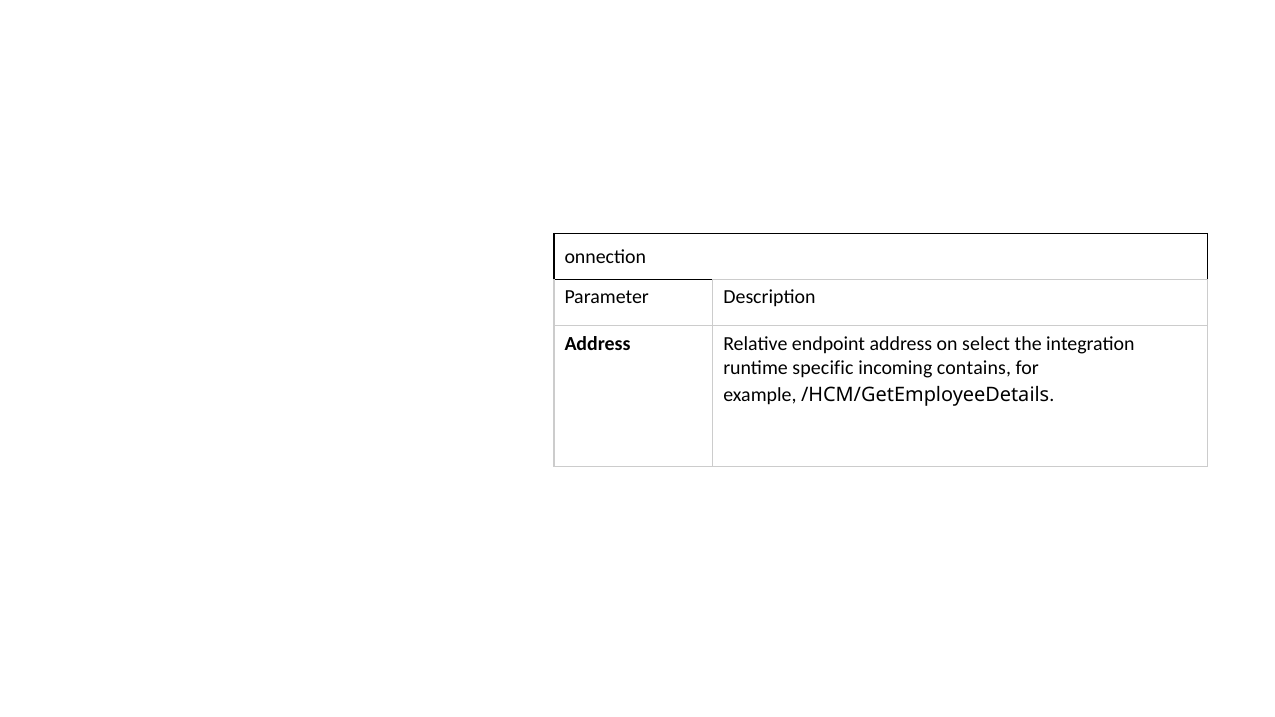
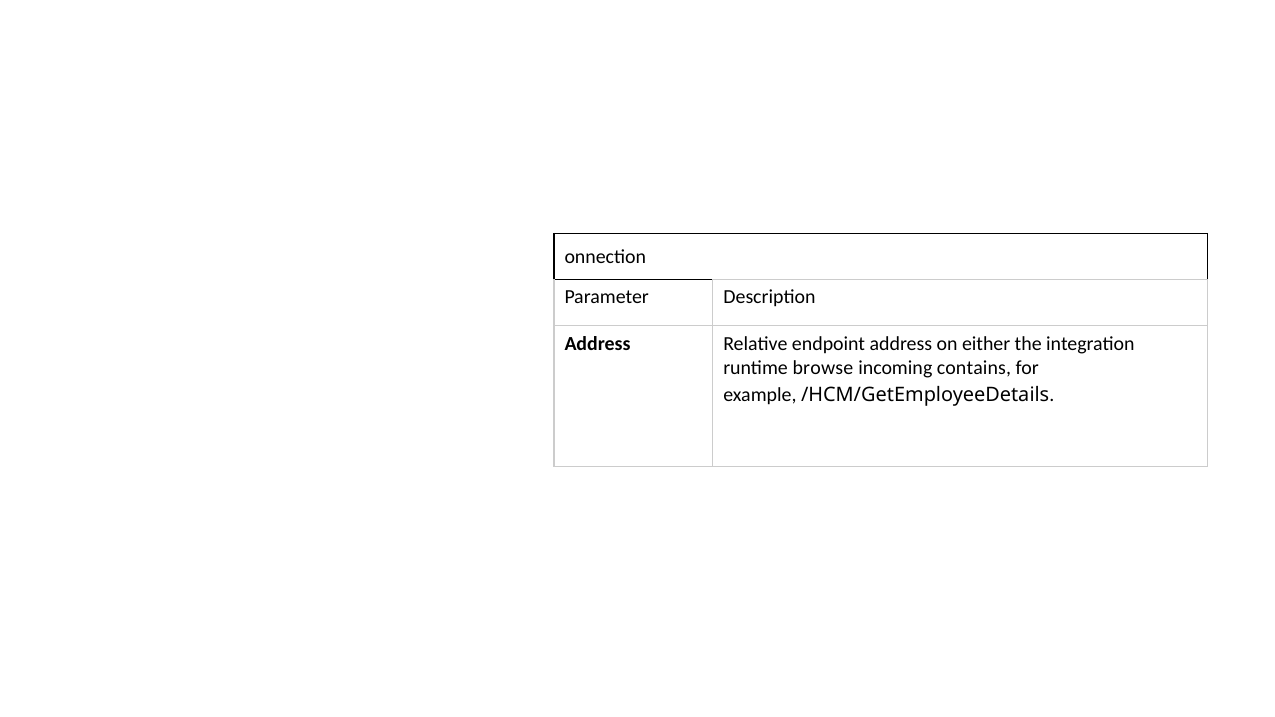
select: select -> either
specific: specific -> browse
